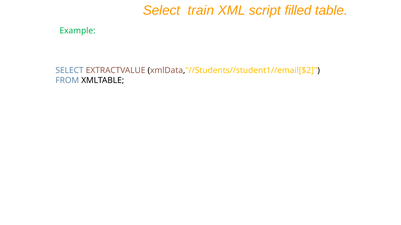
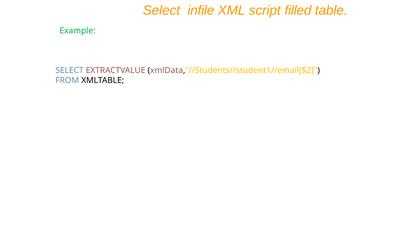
train: train -> infile
